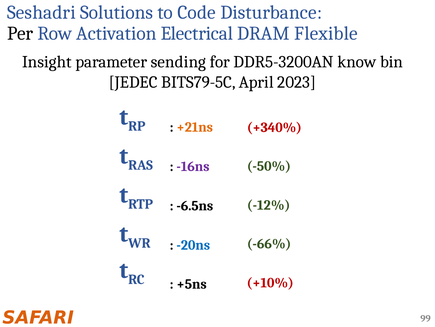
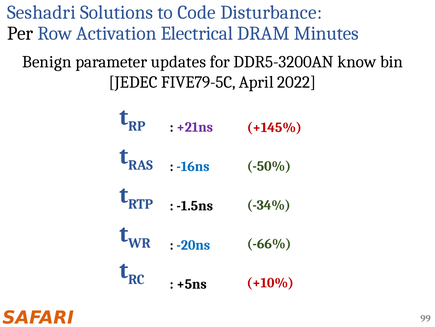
Flexible: Flexible -> Minutes
Insight: Insight -> Benign
sending: sending -> updates
BITS79-5C: BITS79-5C -> FIVE79-5C
2023: 2023 -> 2022
+21ns colour: orange -> purple
+340%: +340% -> +145%
-16ns colour: purple -> blue
-12%: -12% -> -34%
-6.5ns: -6.5ns -> -1.5ns
